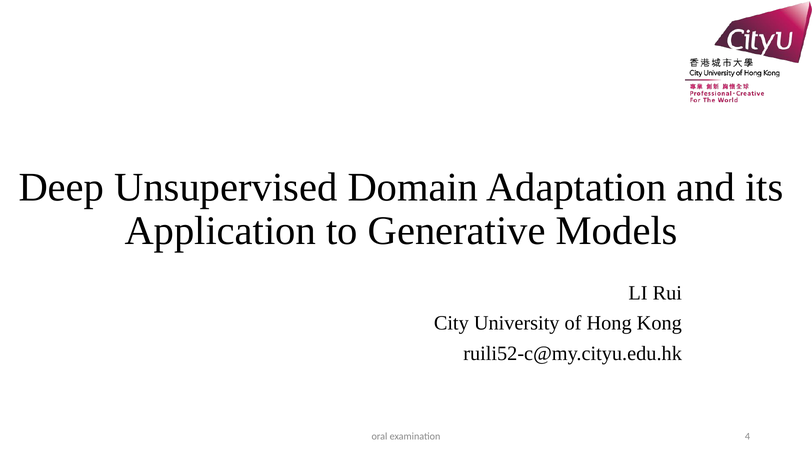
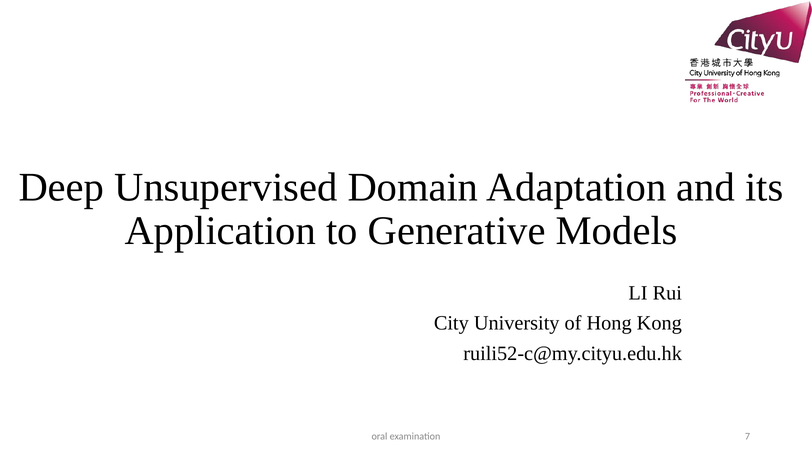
4: 4 -> 7
